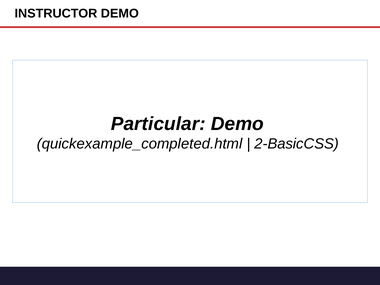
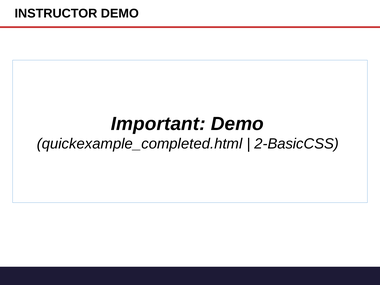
Particular: Particular -> Important
